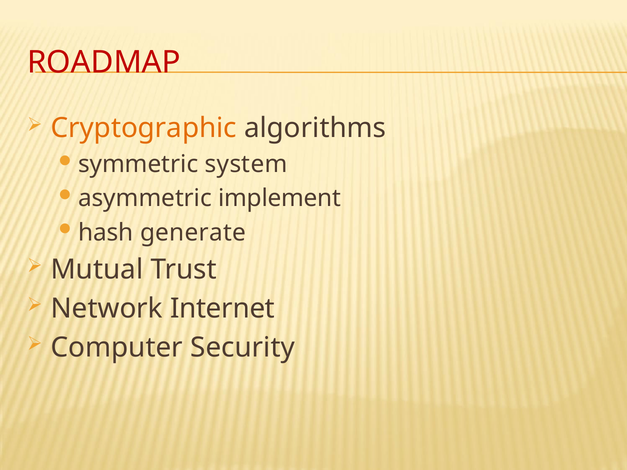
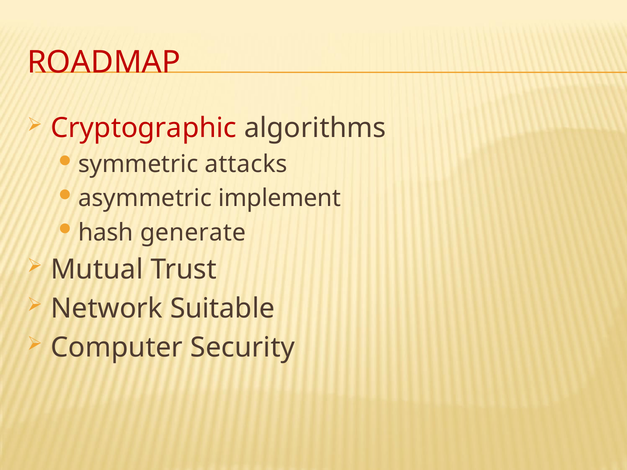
Cryptographic colour: orange -> red
system: system -> attacks
Internet: Internet -> Suitable
